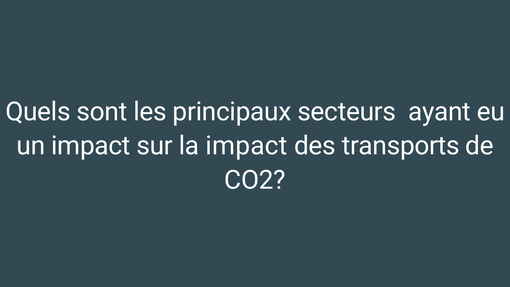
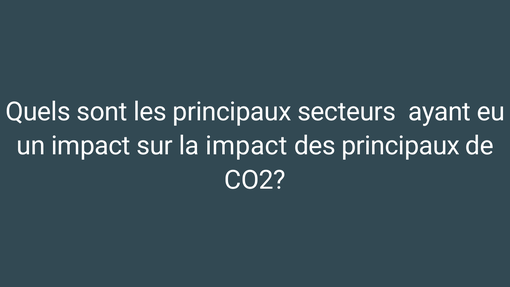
des transports: transports -> principaux
